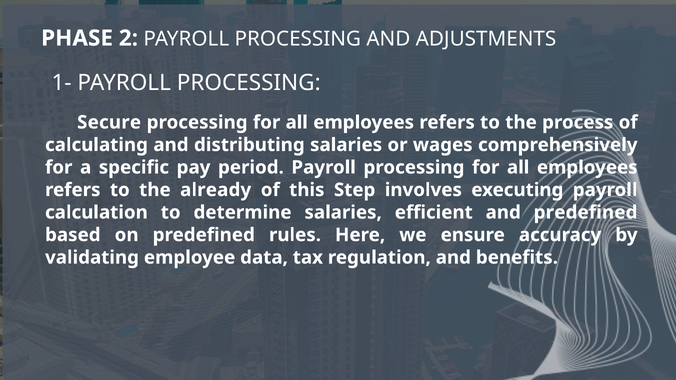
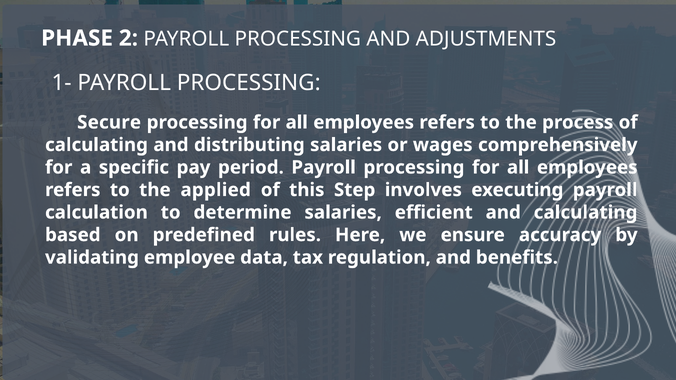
already: already -> applied
and predefined: predefined -> calculating
